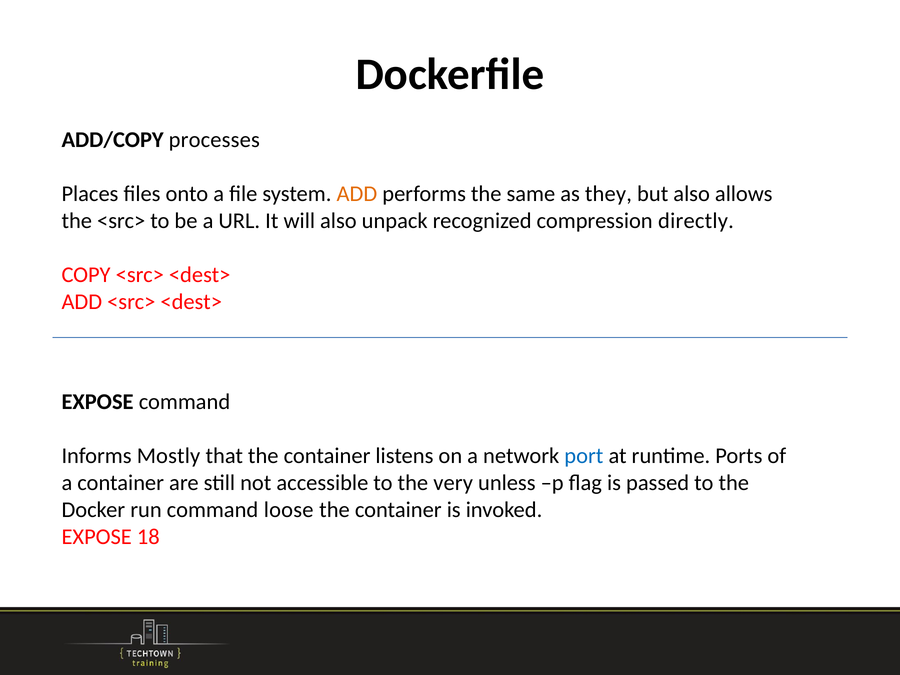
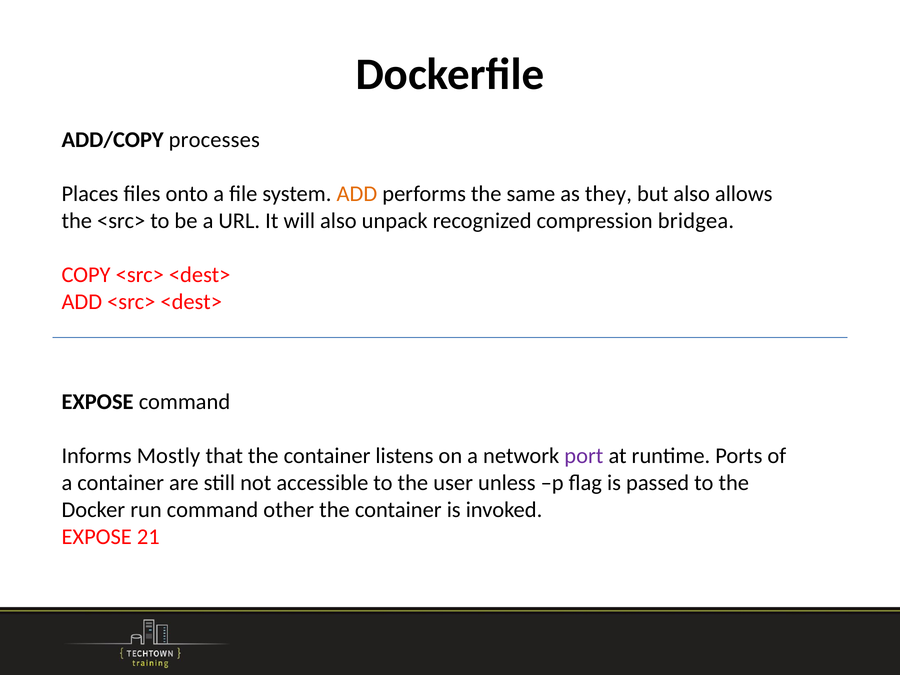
directly: directly -> bridgea
port colour: blue -> purple
very: very -> user
loose: loose -> other
18: 18 -> 21
